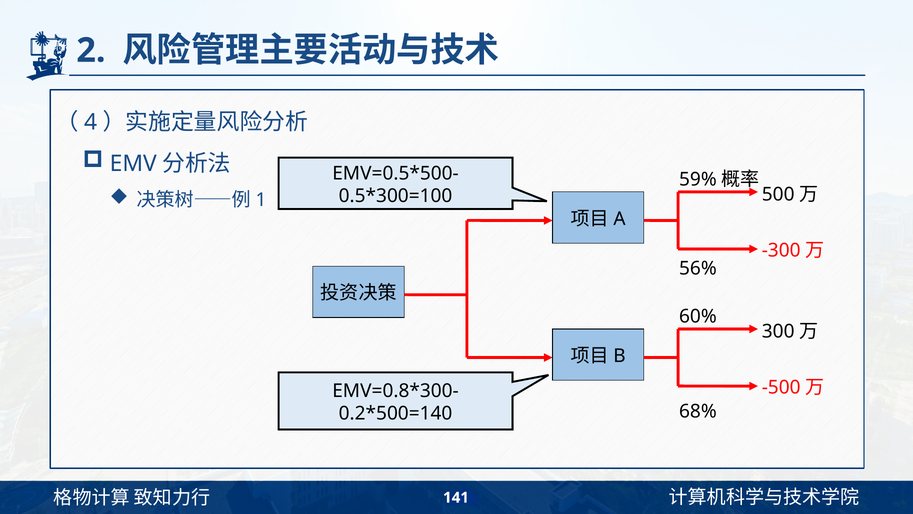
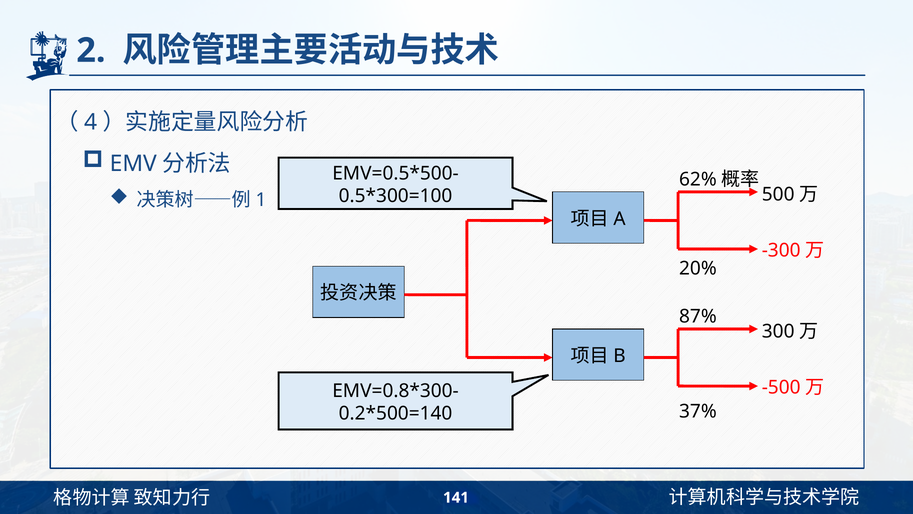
59%: 59% -> 62%
56%: 56% -> 20%
60%: 60% -> 87%
68%: 68% -> 37%
